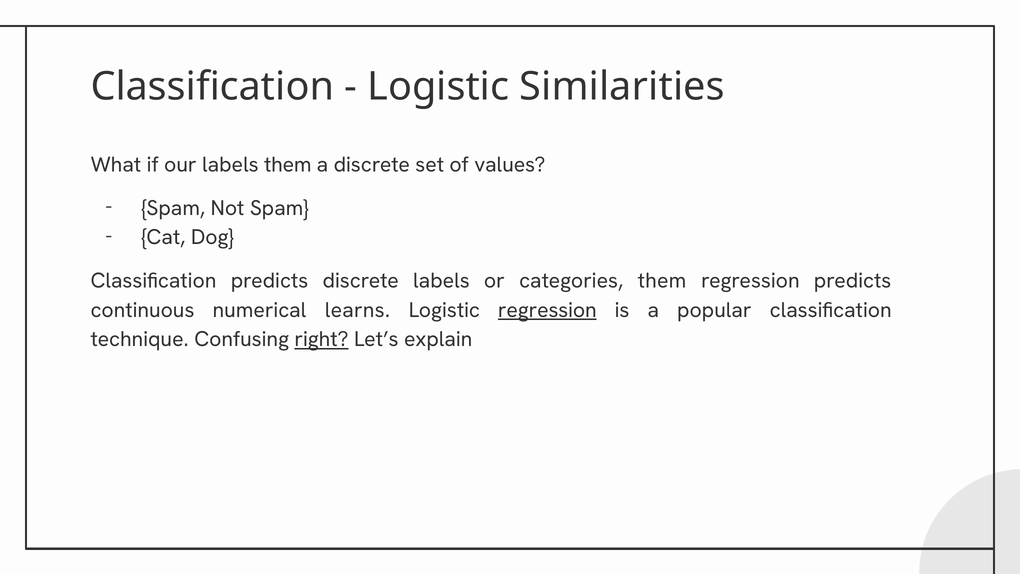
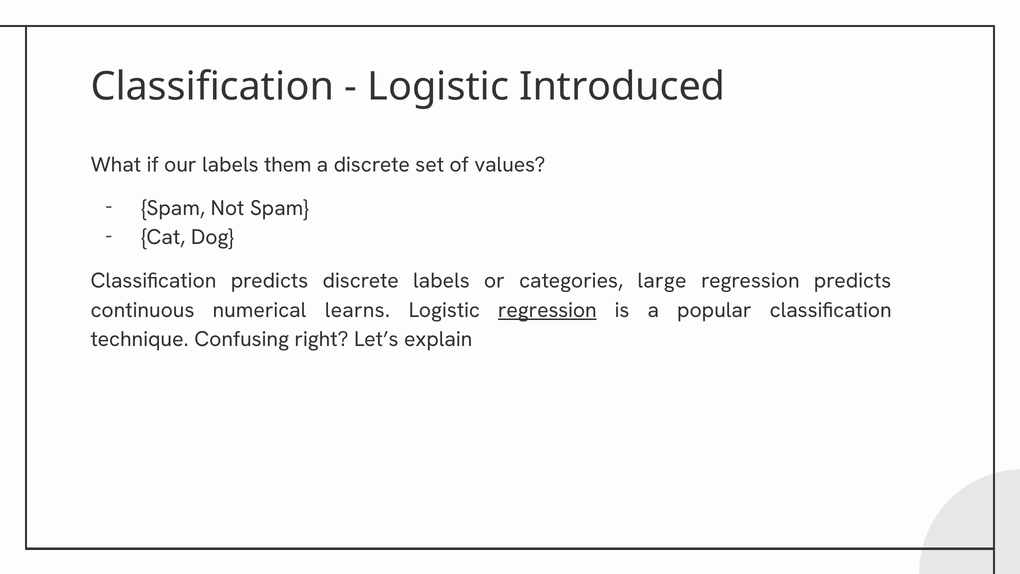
Similarities: Similarities -> Introduced
categories them: them -> large
right underline: present -> none
